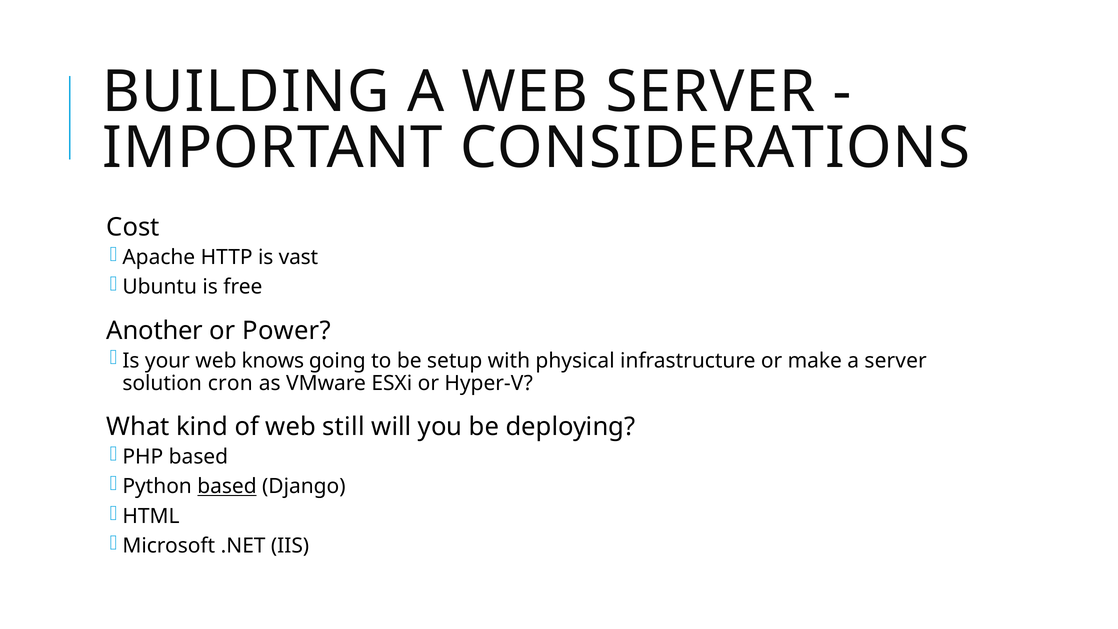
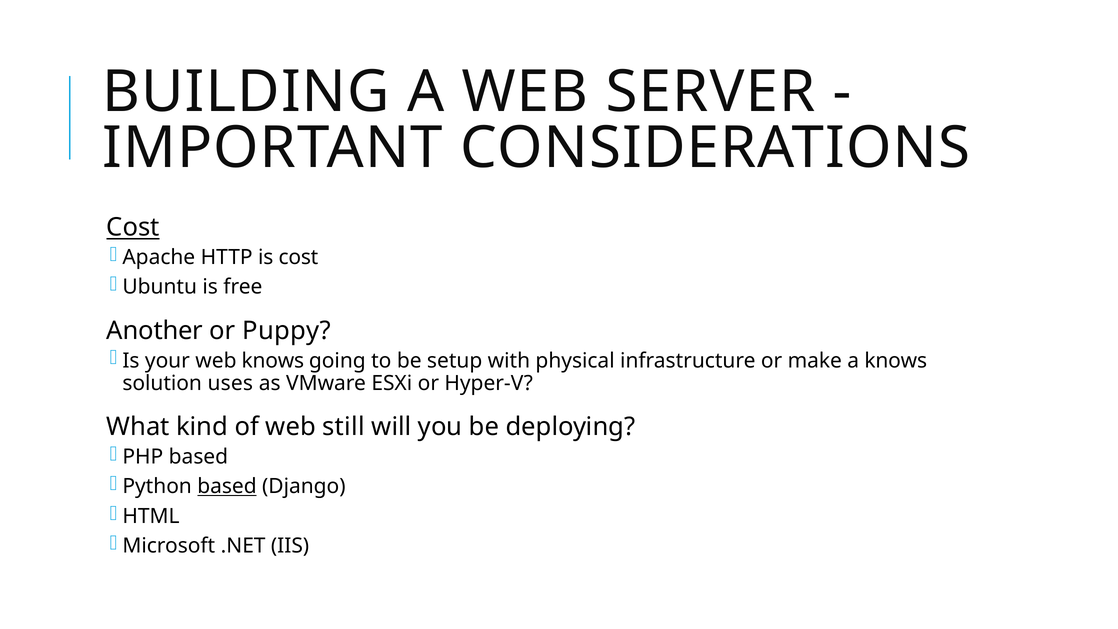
Cost at (133, 227) underline: none -> present
is vast: vast -> cost
Power: Power -> Puppy
a server: server -> knows
cron: cron -> uses
